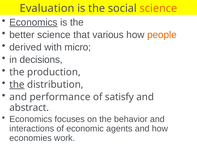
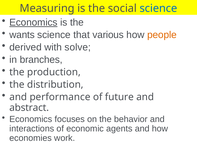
Evaluation: Evaluation -> Measuring
science at (158, 8) colour: orange -> blue
better: better -> wants
micro: micro -> solve
decisions: decisions -> branches
the at (17, 84) underline: present -> none
satisfy: satisfy -> future
